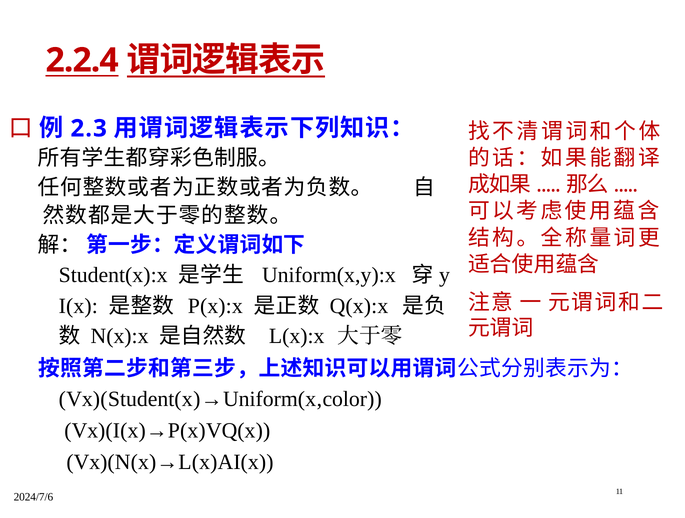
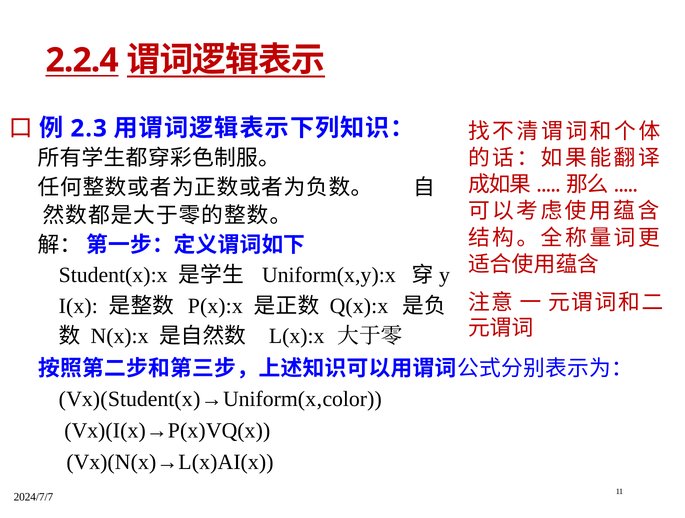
2024/7/6: 2024/7/6 -> 2024/7/7
